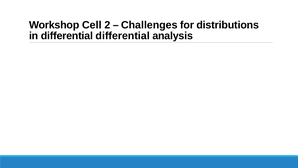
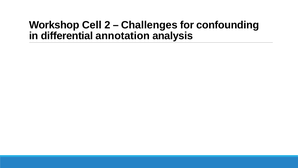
distributions: distributions -> confounding
differential differential: differential -> annotation
